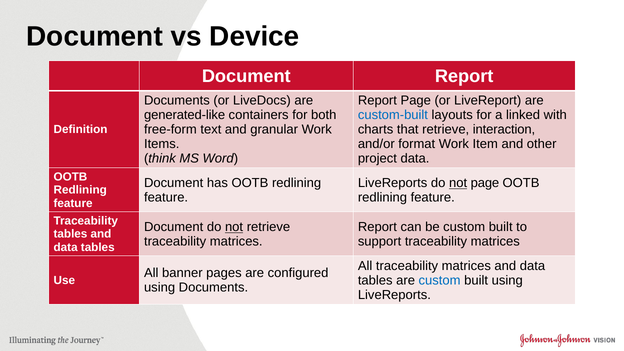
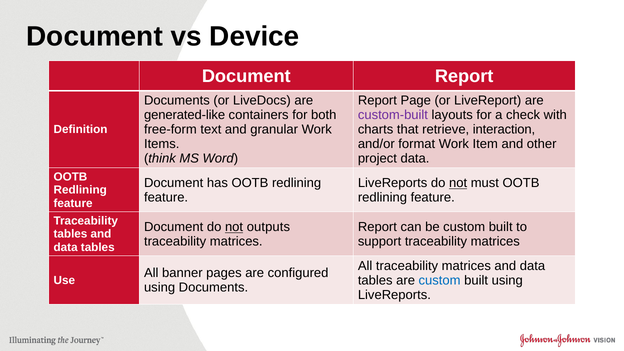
custom-built colour: blue -> purple
linked: linked -> check
not page: page -> must
not retrieve: retrieve -> outputs
